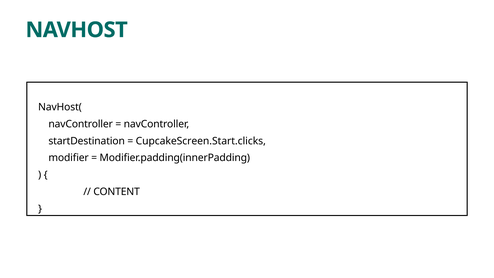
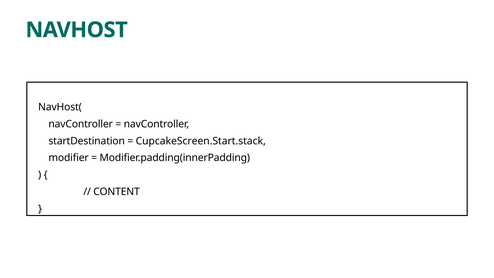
CupcakeScreen.Start.clicks: CupcakeScreen.Start.clicks -> CupcakeScreen.Start.stack
